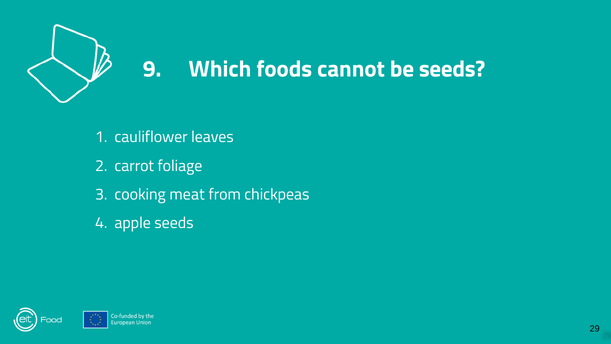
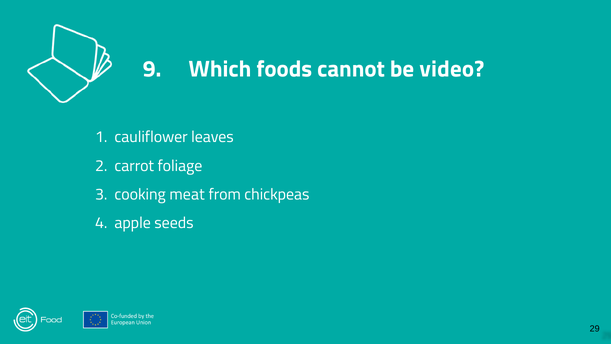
be seeds: seeds -> video
